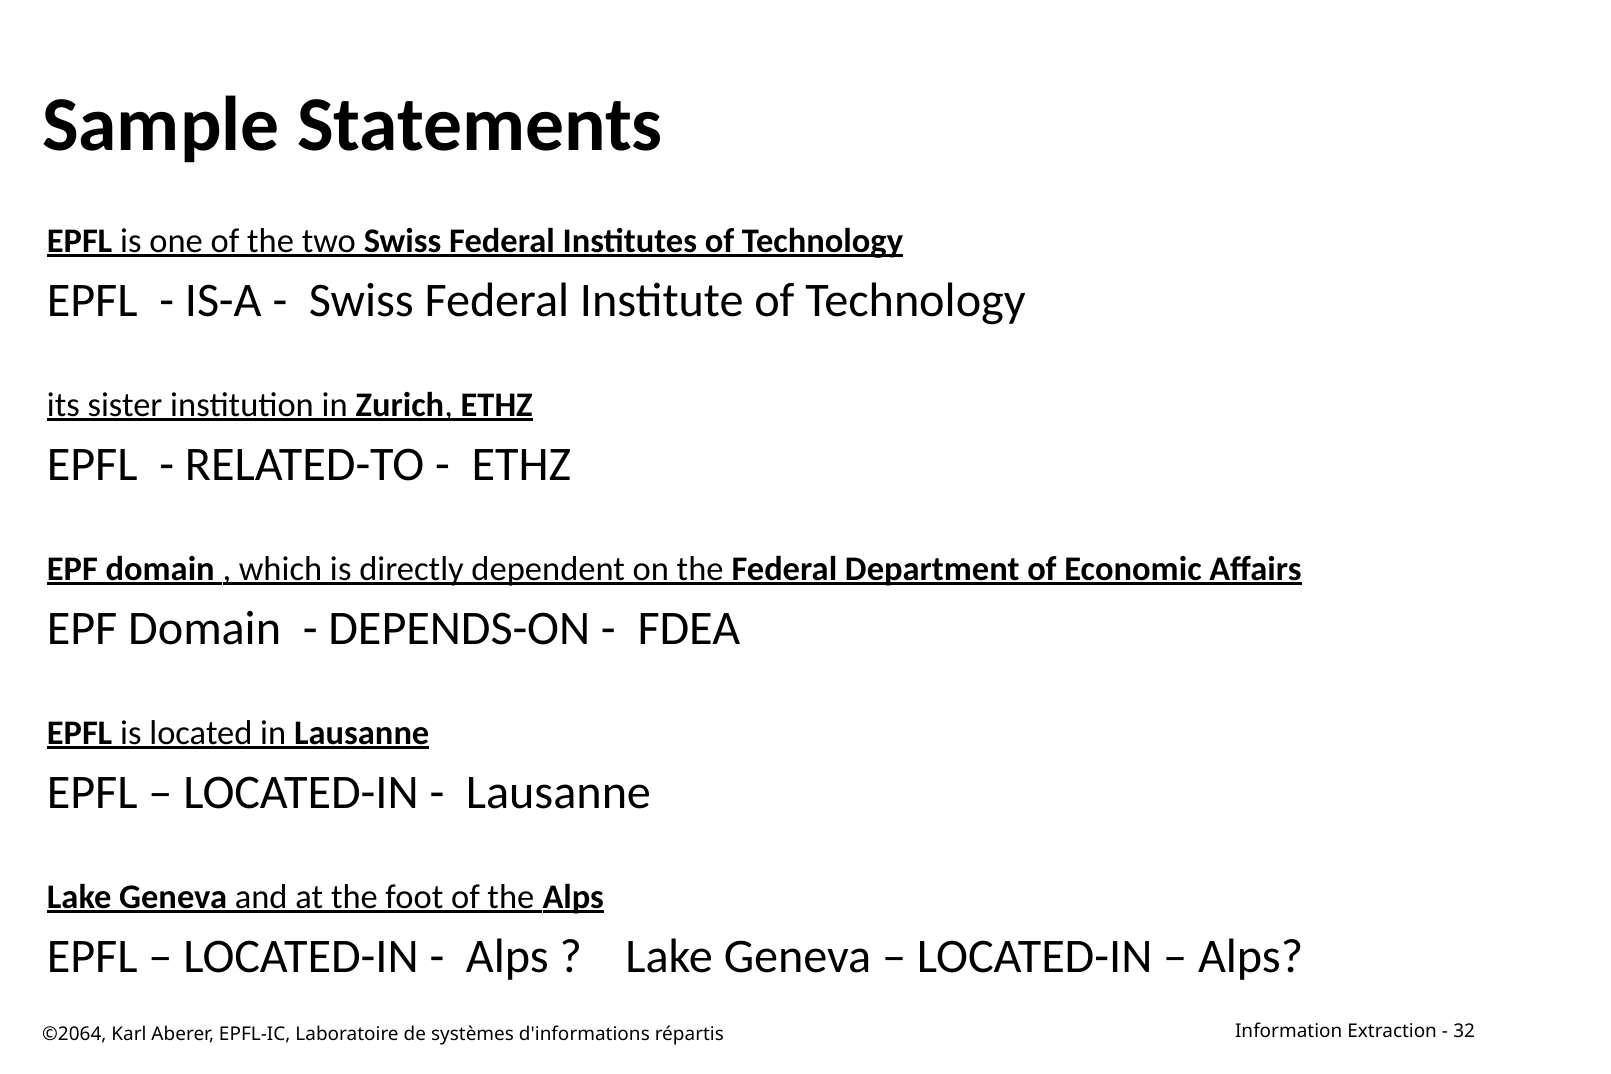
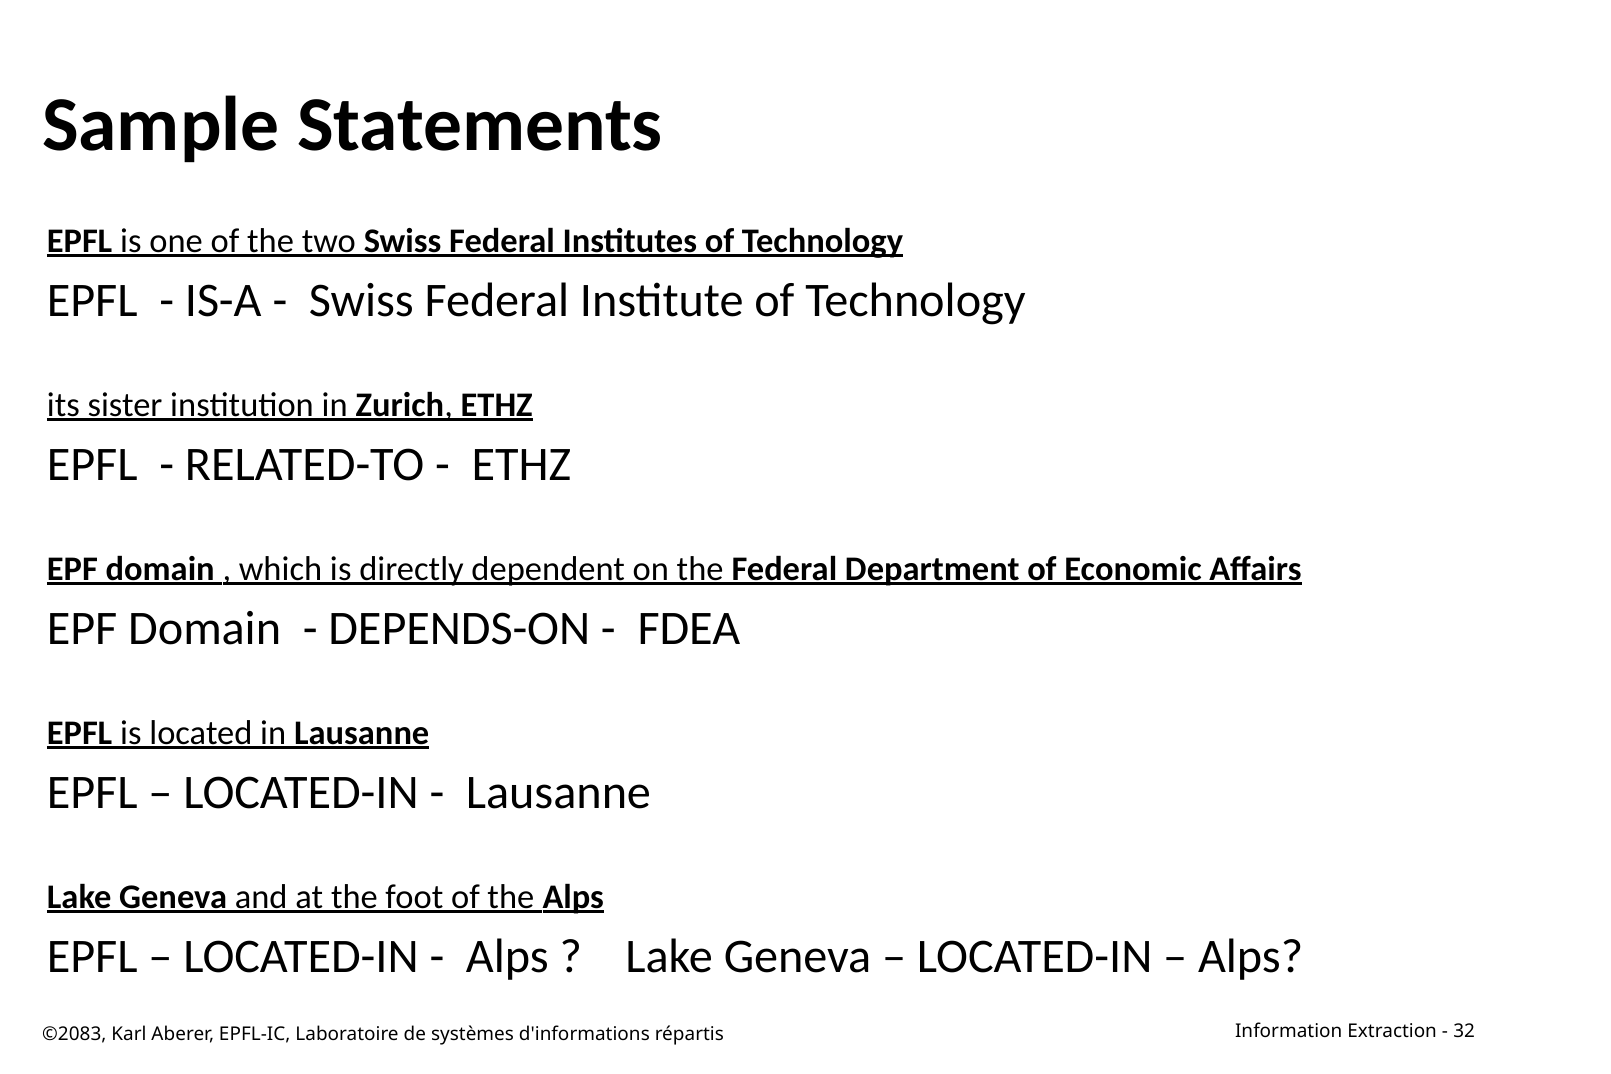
©2064: ©2064 -> ©2083
